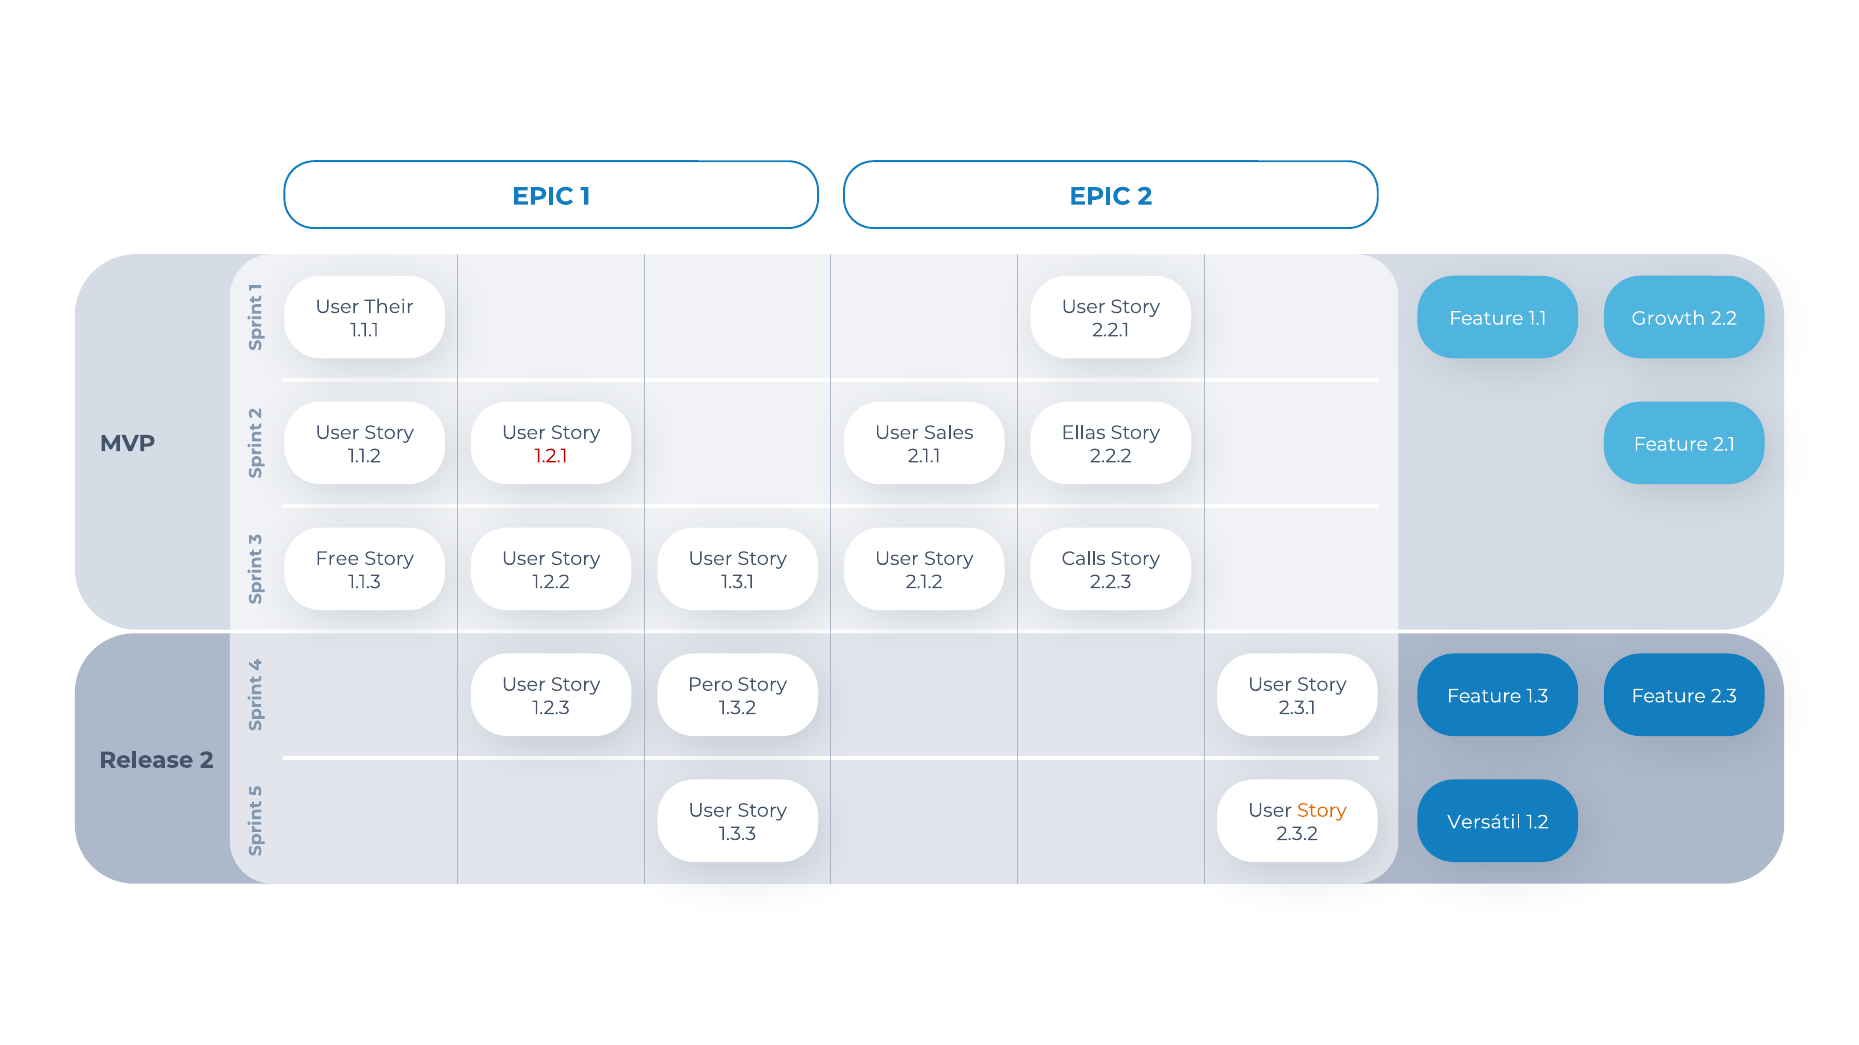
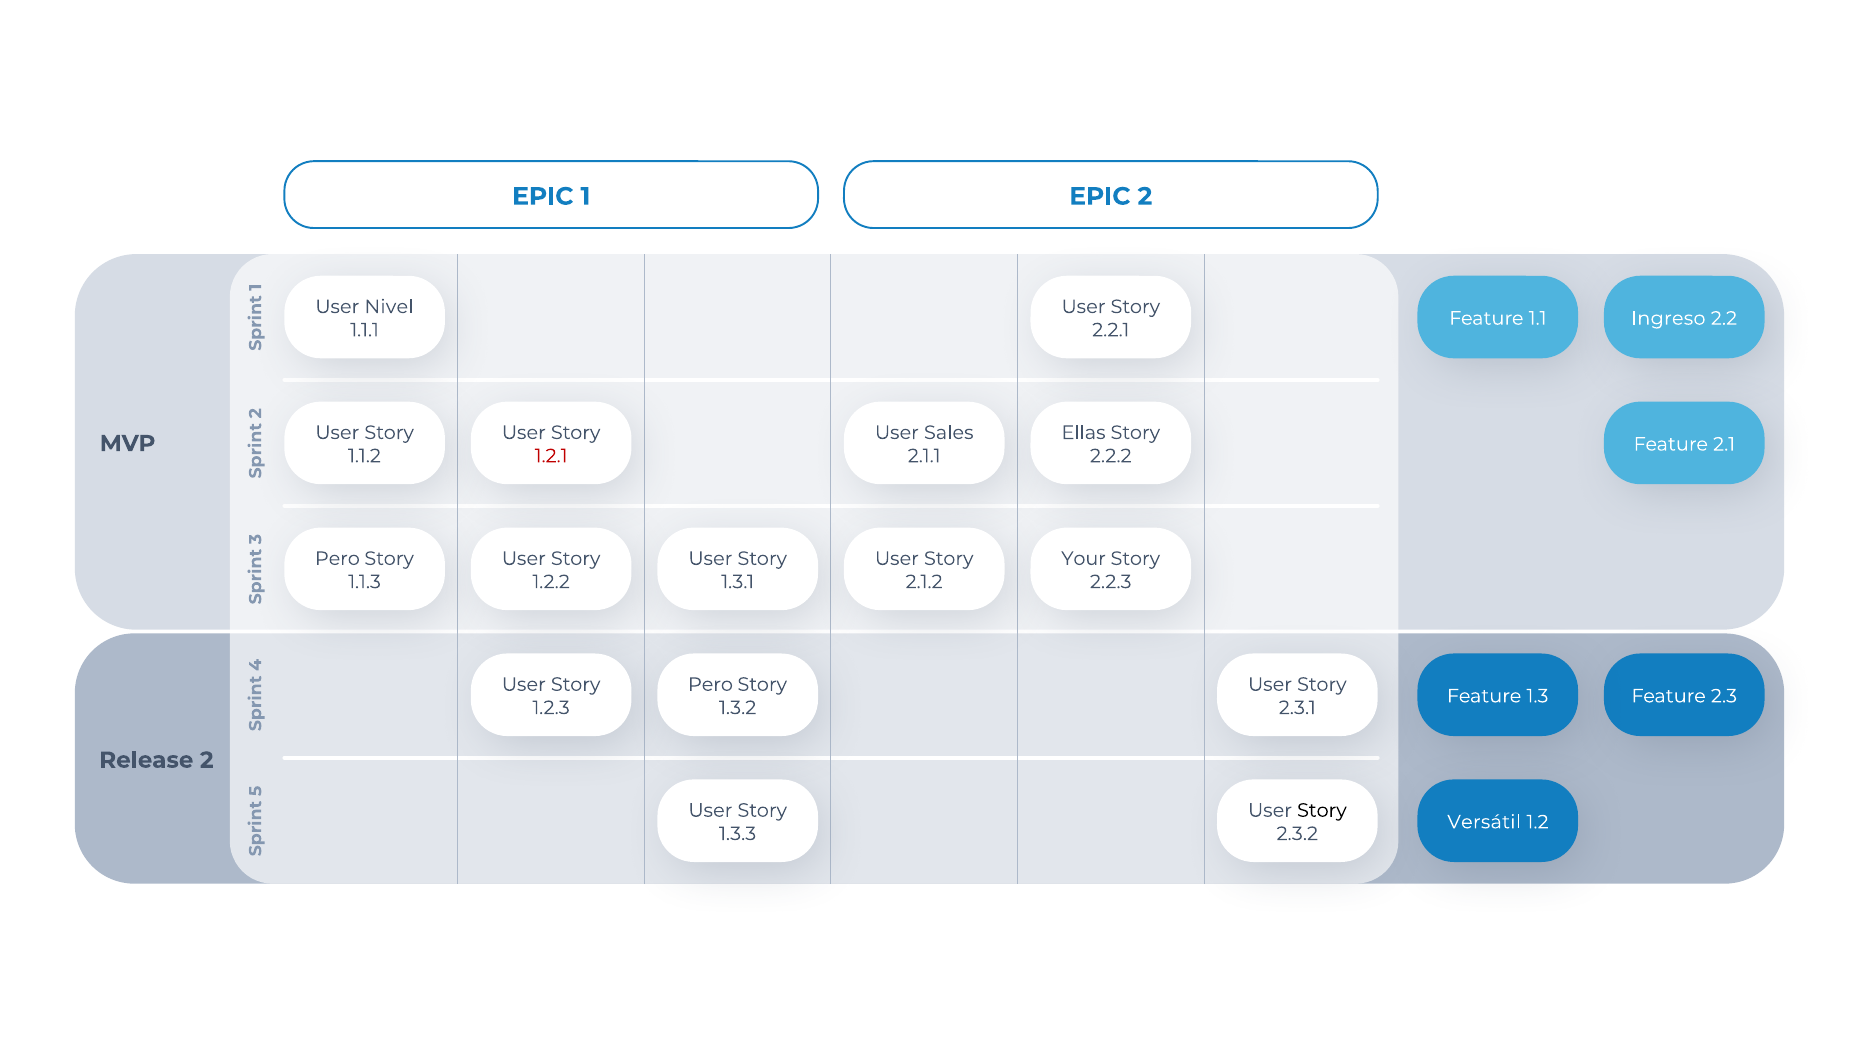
Their: Their -> Nivel
Growth: Growth -> Ingreso
Free at (337, 559): Free -> Pero
Calls: Calls -> Your
Story at (1322, 811) colour: orange -> black
